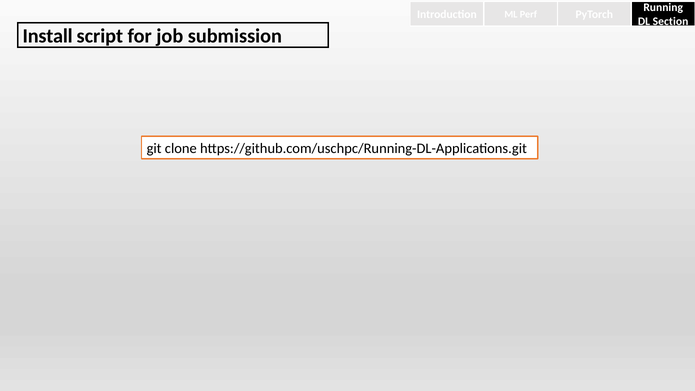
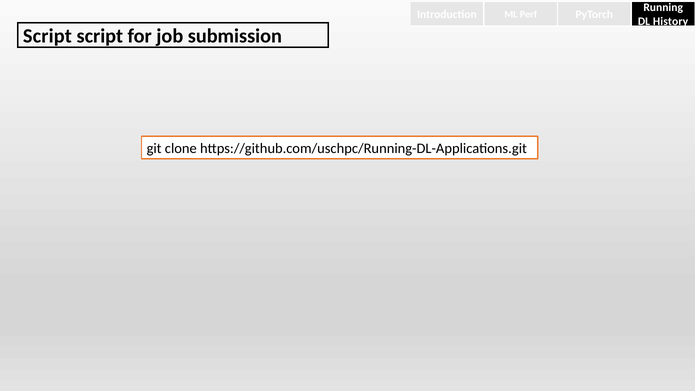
Section: Section -> History
Install at (48, 36): Install -> Script
